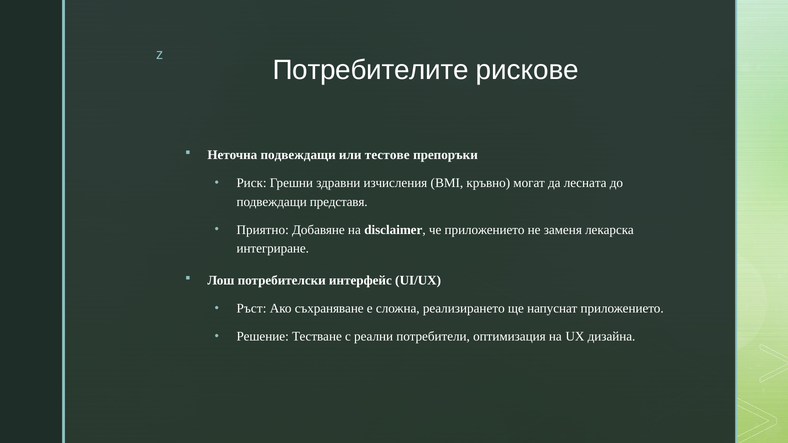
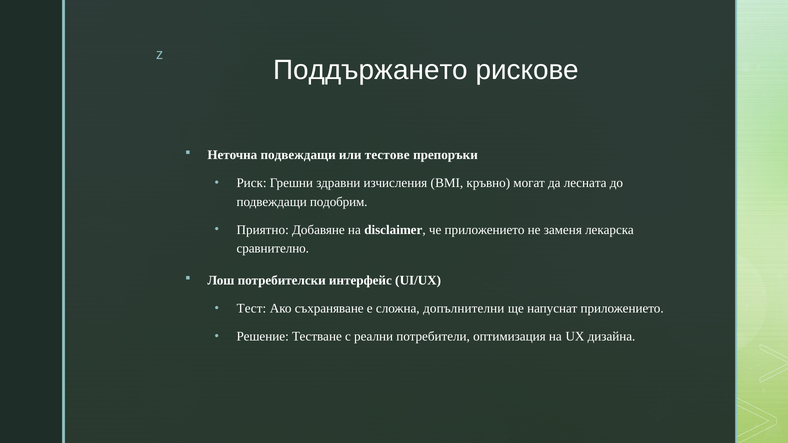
Потребителите: Потребителите -> Поддържането
представя: представя -> подобрим
интегриране: интегриране -> сравнително
Ръст: Ръст -> Тест
реализирането: реализирането -> допълнителни
